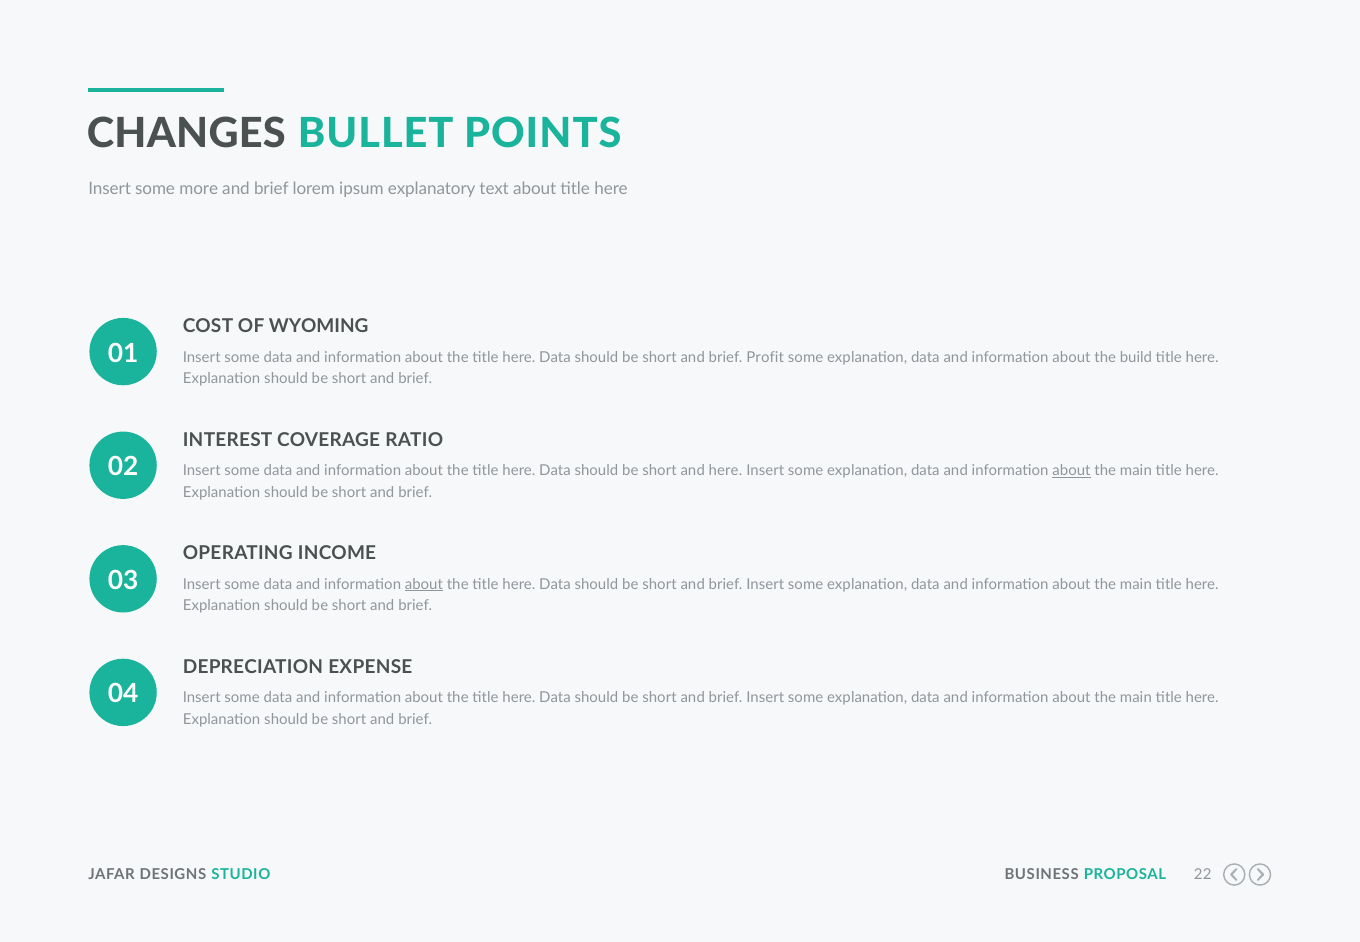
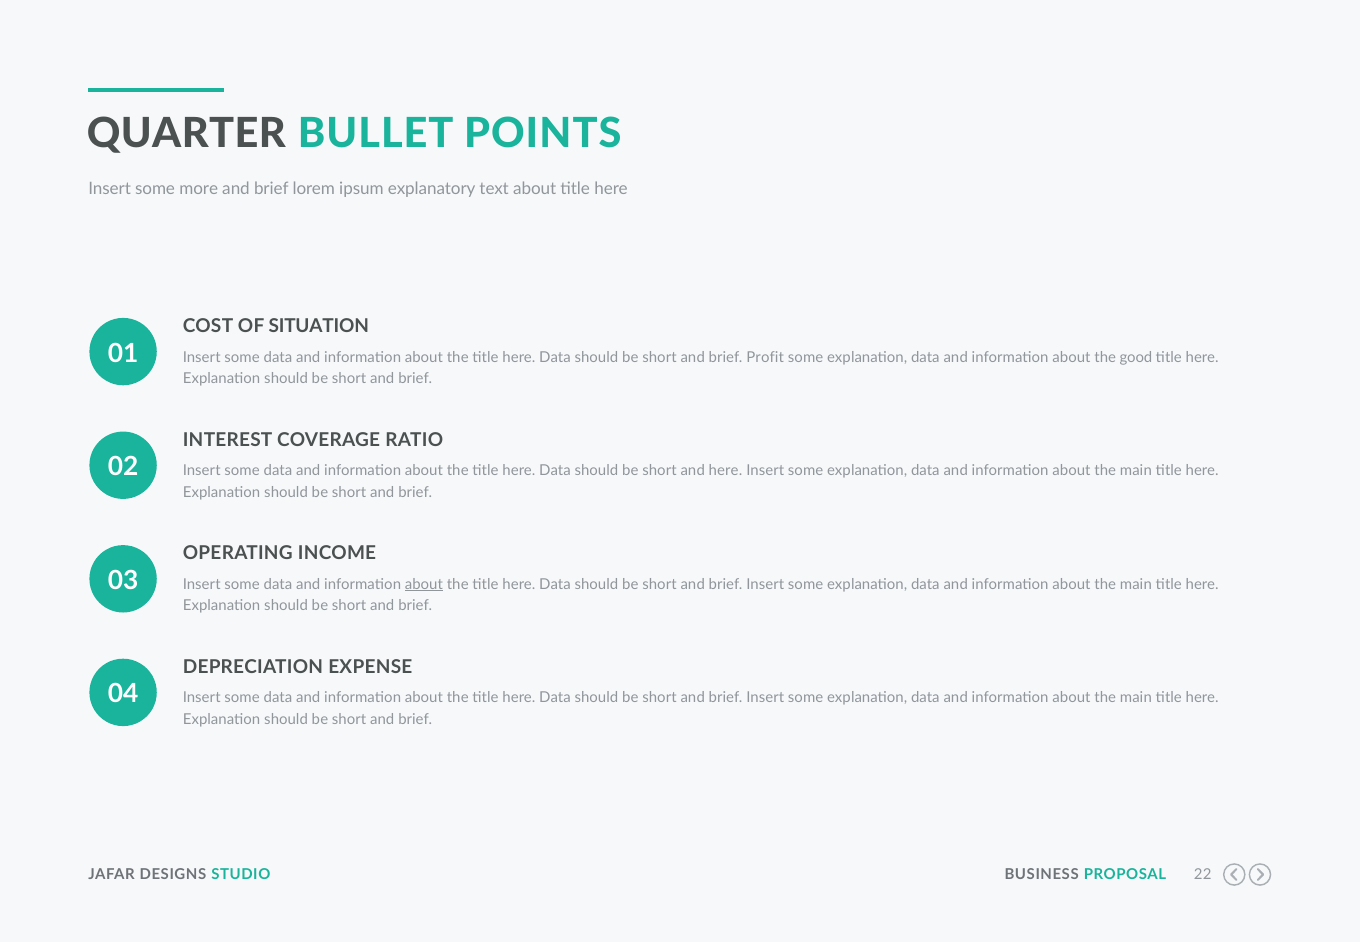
CHANGES: CHANGES -> QUARTER
WYOMING: WYOMING -> SITUATION
build: build -> good
about at (1072, 470) underline: present -> none
